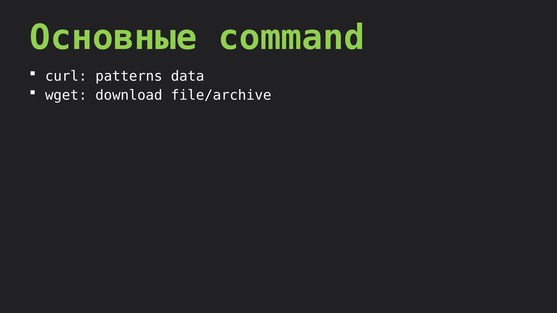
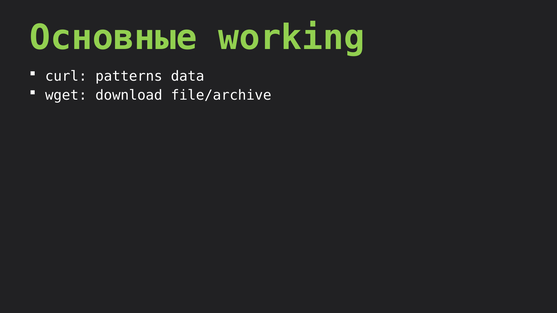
command: command -> working
